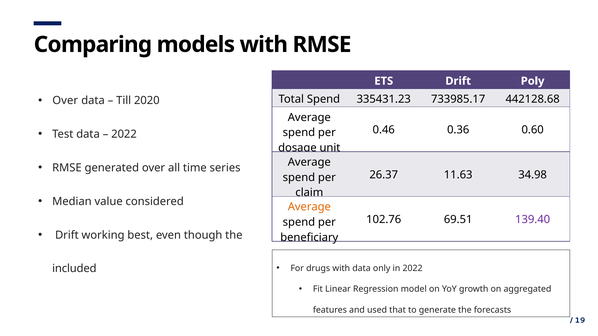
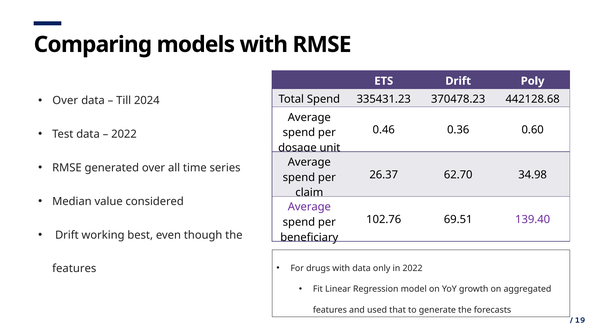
2020: 2020 -> 2024
733985.17: 733985.17 -> 370478.23
11.63: 11.63 -> 62.70
Average at (309, 207) colour: orange -> purple
included at (74, 269): included -> features
